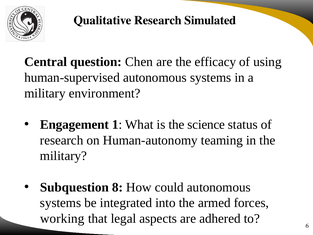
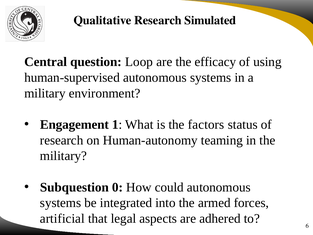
Chen: Chen -> Loop
science: science -> factors
8: 8 -> 0
working: working -> artificial
